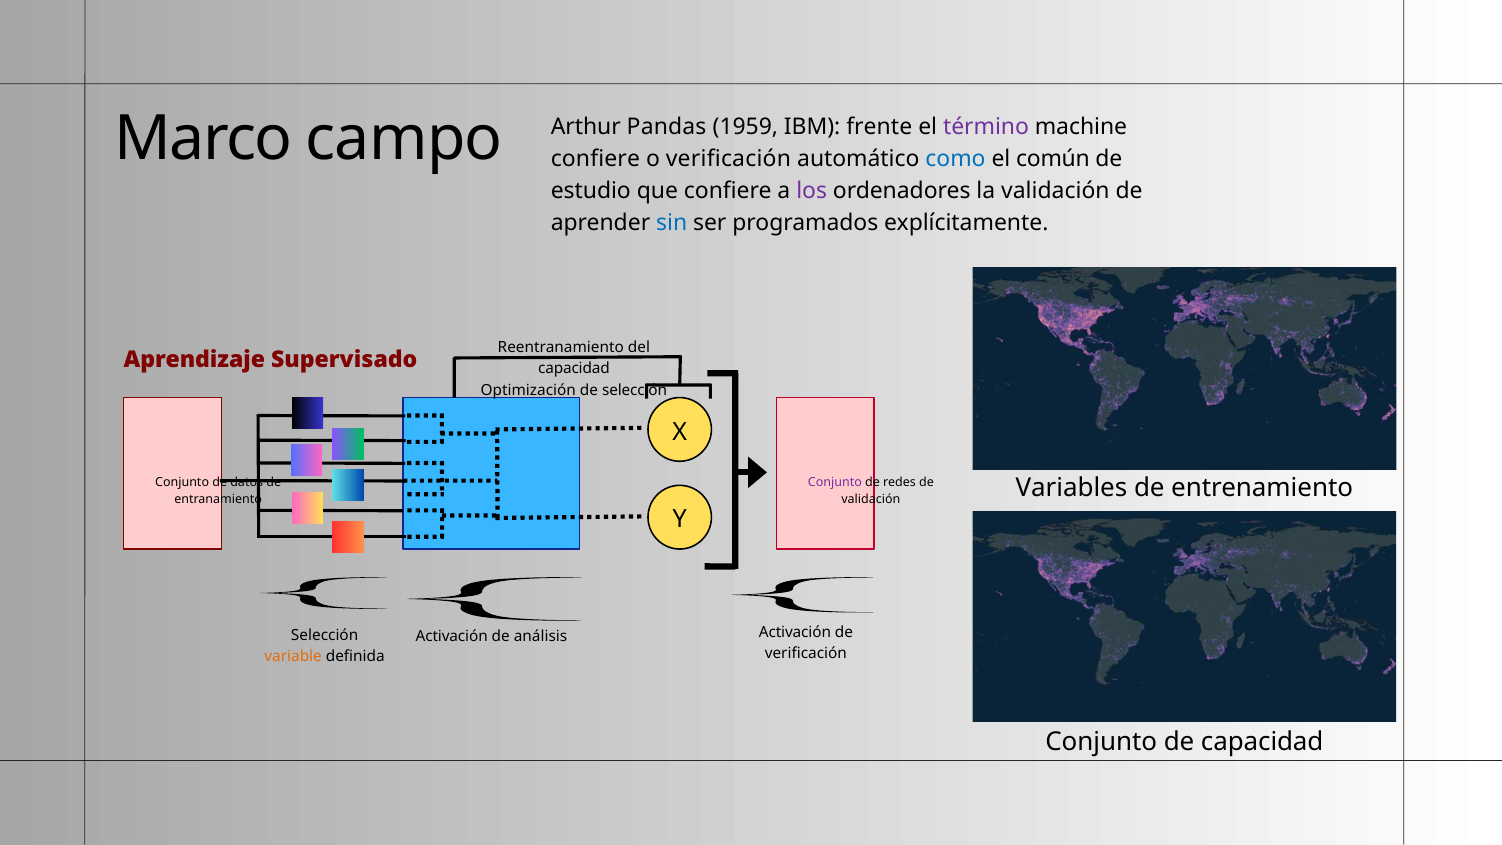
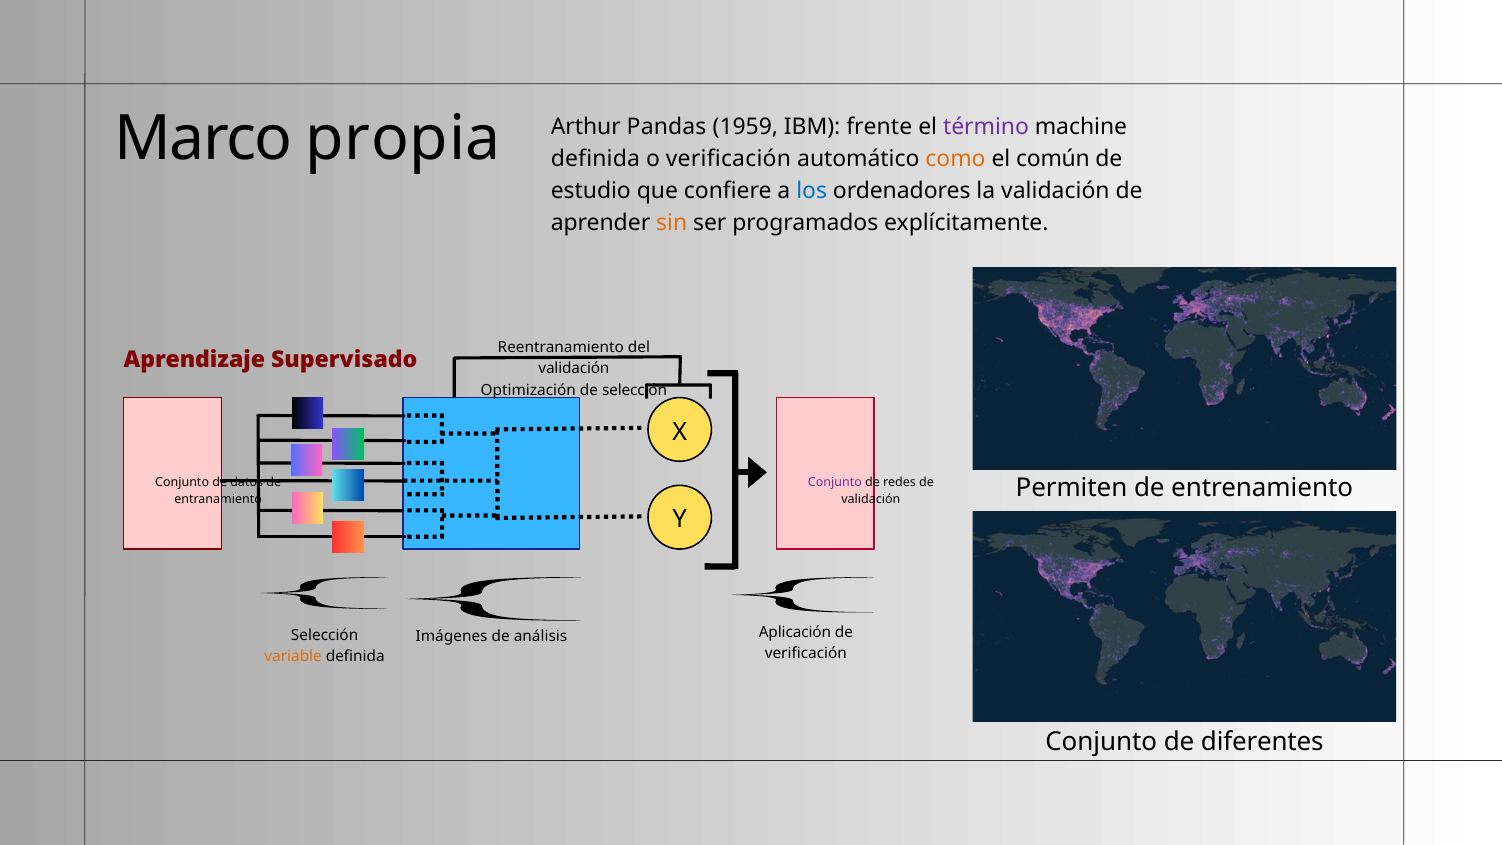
campo: campo -> propia
confiere at (595, 159): confiere -> definida
como colour: blue -> orange
los colour: purple -> blue
sin colour: blue -> orange
capacidad at (574, 369): capacidad -> validación
Variables: Variables -> Permiten
Activación at (452, 637): Activación -> Imágenes
análisis Activación: Activación -> Aplicación
de capacidad: capacidad -> diferentes
